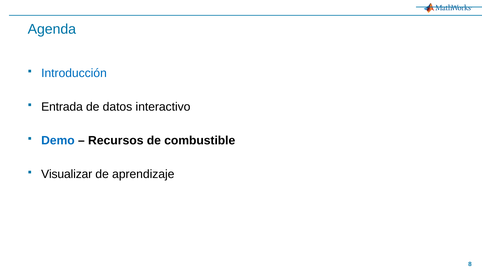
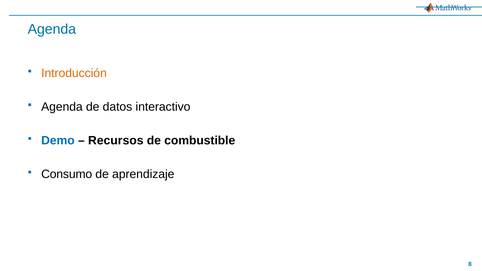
Introducción colour: blue -> orange
Entrada at (62, 107): Entrada -> Agenda
Visualizar: Visualizar -> Consumo
